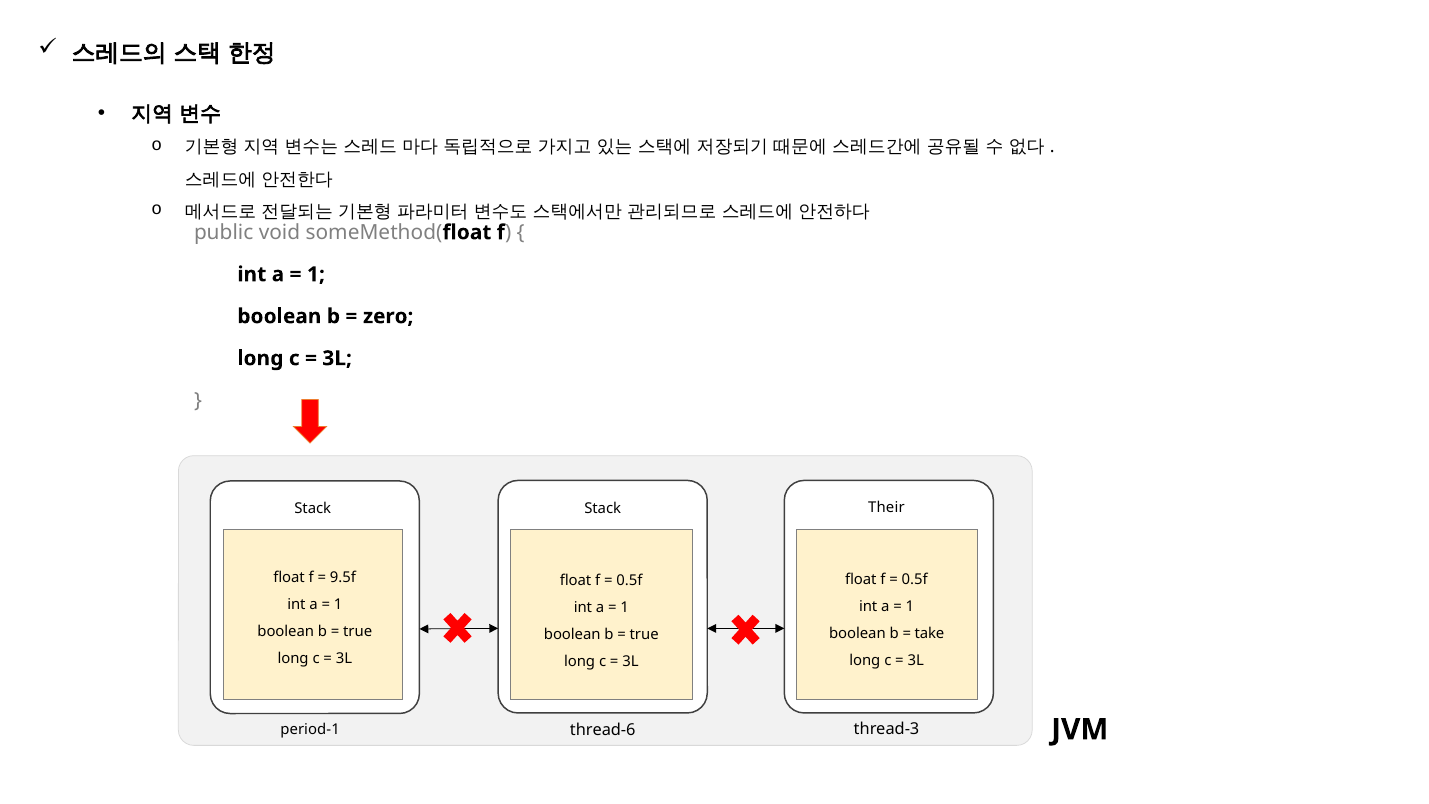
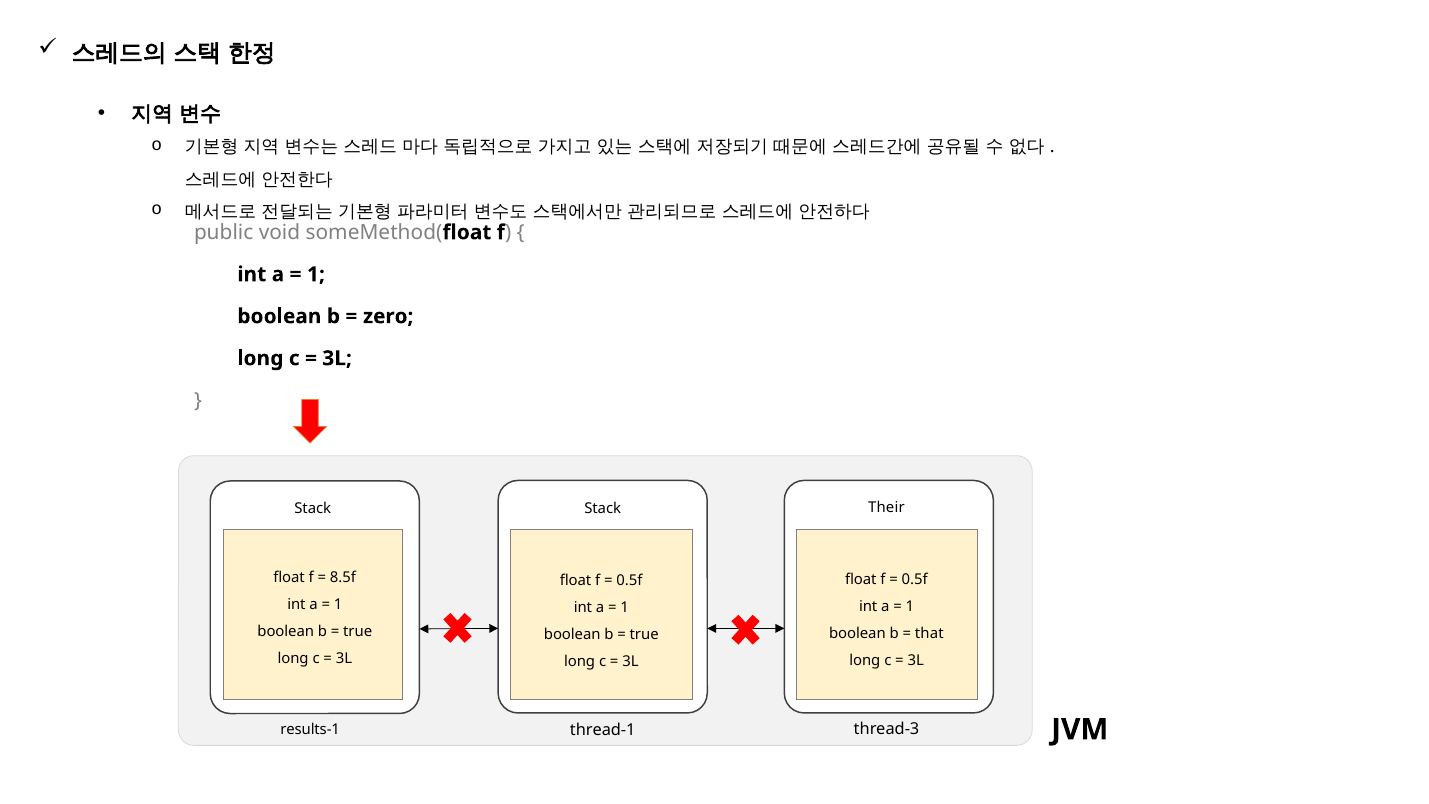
9.5f: 9.5f -> 8.5f
take: take -> that
period-1: period-1 -> results-1
thread-6: thread-6 -> thread-1
